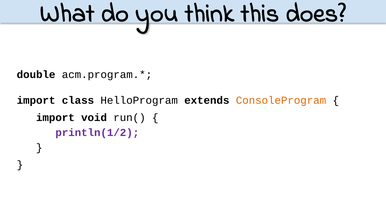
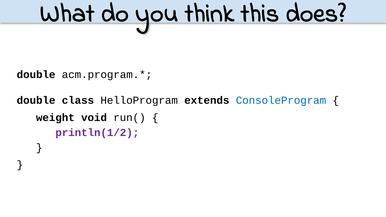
import at (36, 100): import -> double
ConsoleProgram colour: orange -> blue
import at (55, 118): import -> weight
